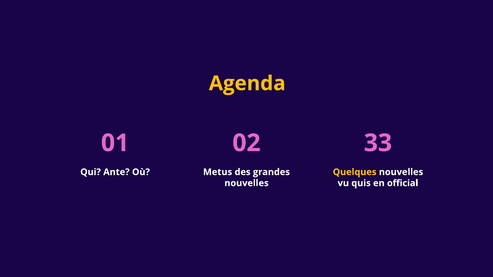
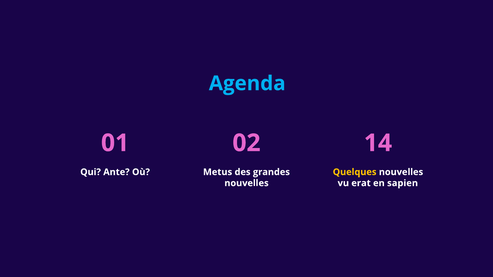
Agenda colour: yellow -> light blue
33: 33 -> 14
quis: quis -> erat
official: official -> sapien
